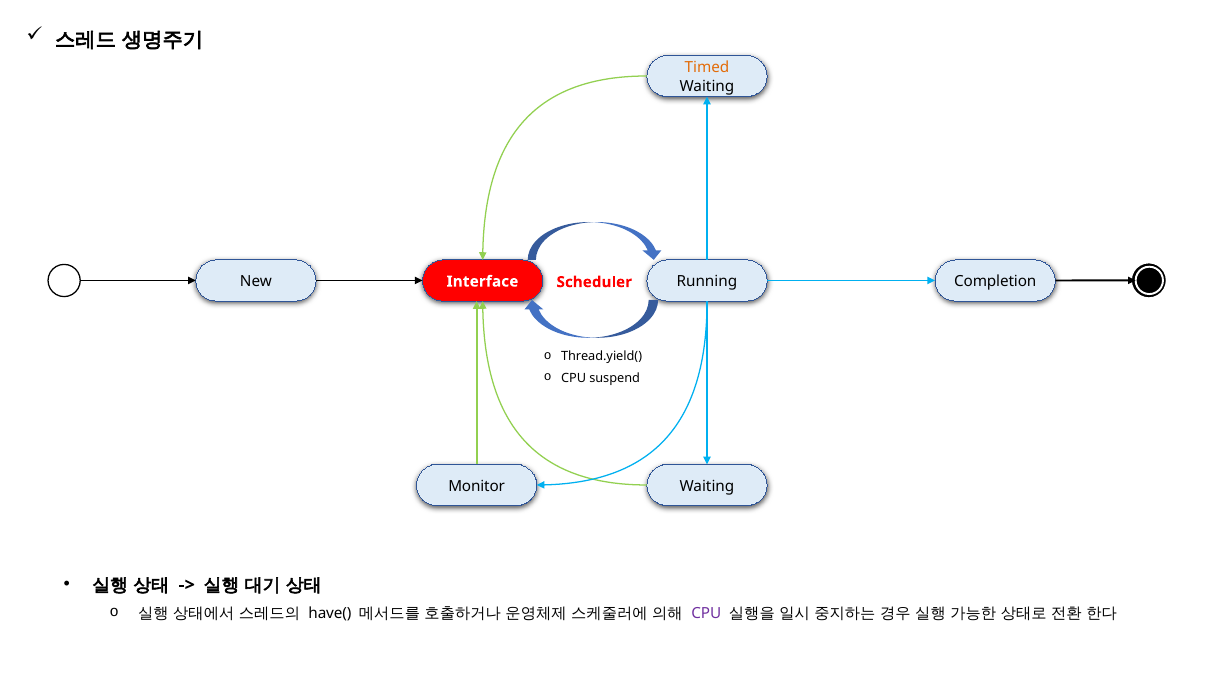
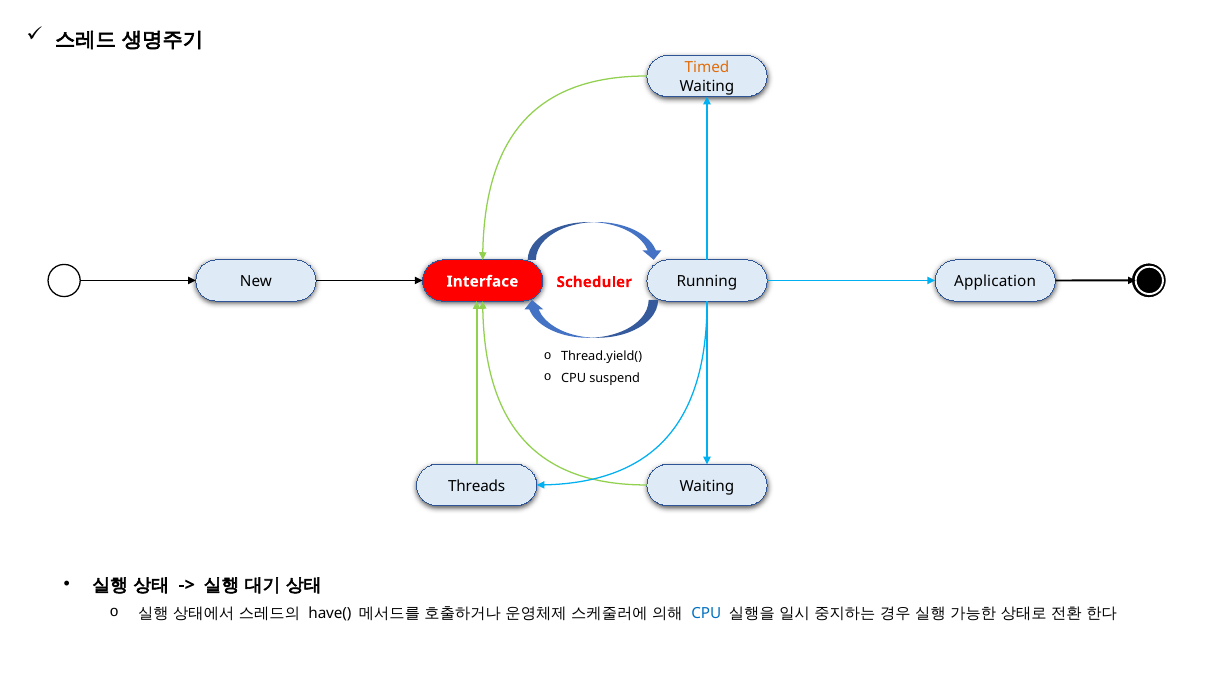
Completion: Completion -> Application
Monitor: Monitor -> Threads
CPU at (706, 613) colour: purple -> blue
